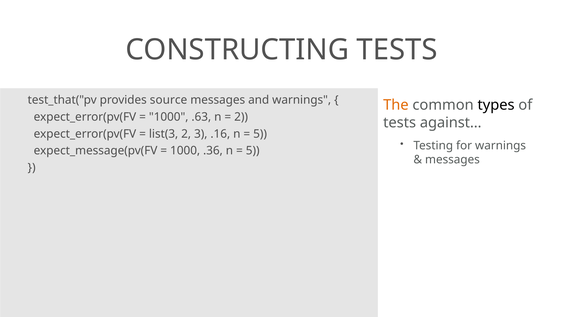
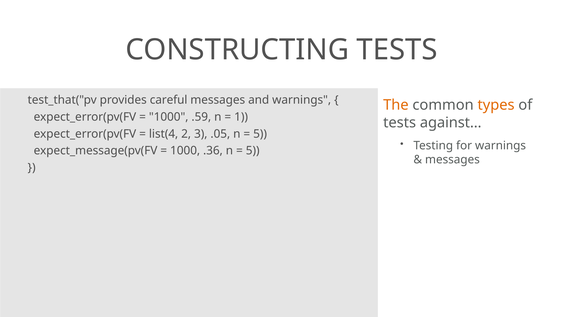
source: source -> careful
types colour: black -> orange
.63: .63 -> .59
2 at (241, 117): 2 -> 1
list(3: list(3 -> list(4
.16: .16 -> .05
